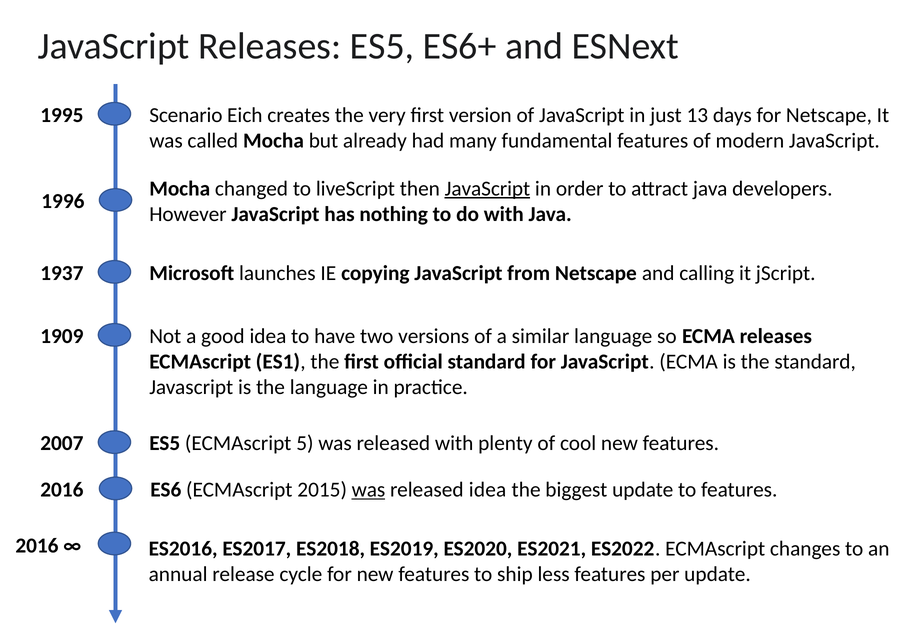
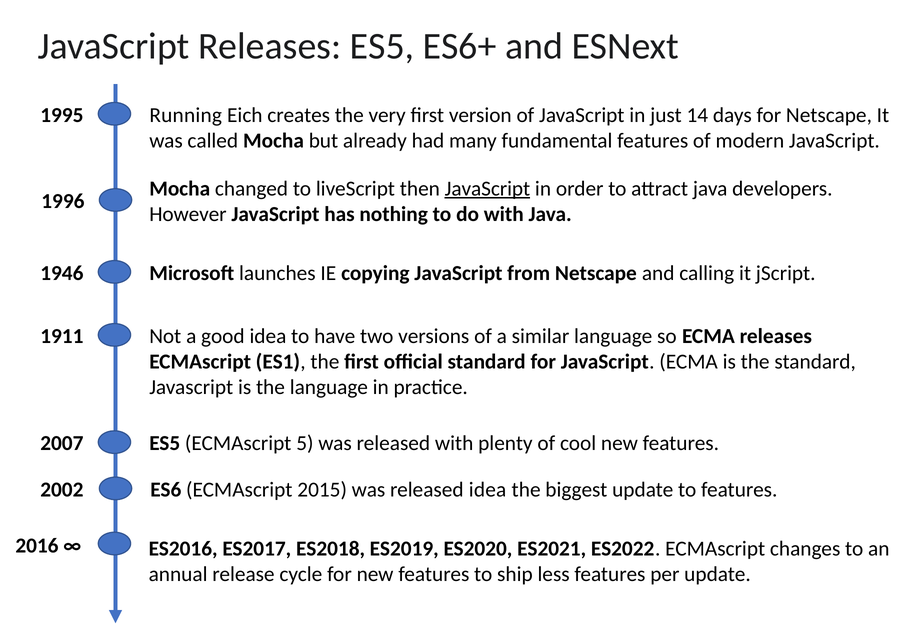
Scenario: Scenario -> Running
13: 13 -> 14
1937: 1937 -> 1946
1909: 1909 -> 1911
2016 at (62, 490): 2016 -> 2002
was at (368, 490) underline: present -> none
